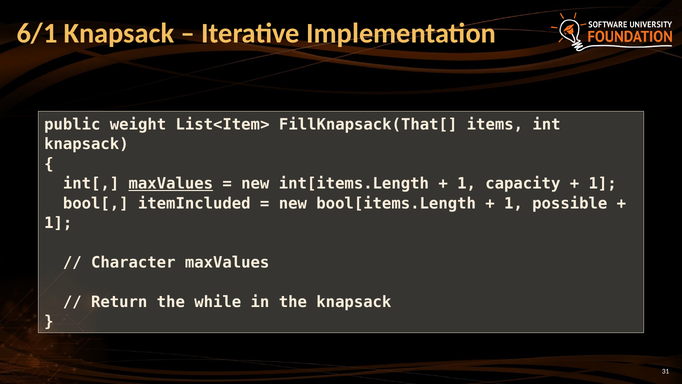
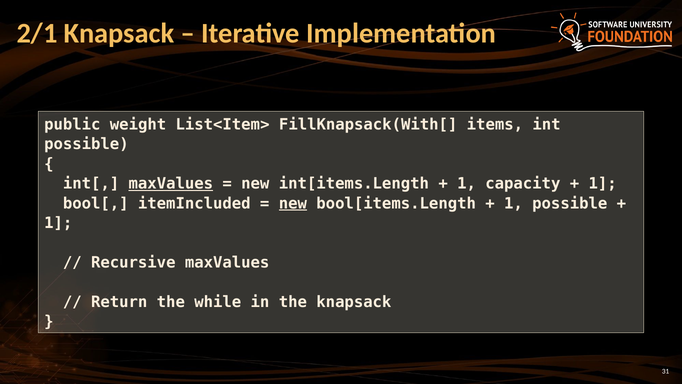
6/1: 6/1 -> 2/1
FillKnapsack(That[: FillKnapsack(That[ -> FillKnapsack(With[
knapsack at (86, 144): knapsack -> possible
new at (293, 203) underline: none -> present
Character: Character -> Recursive
